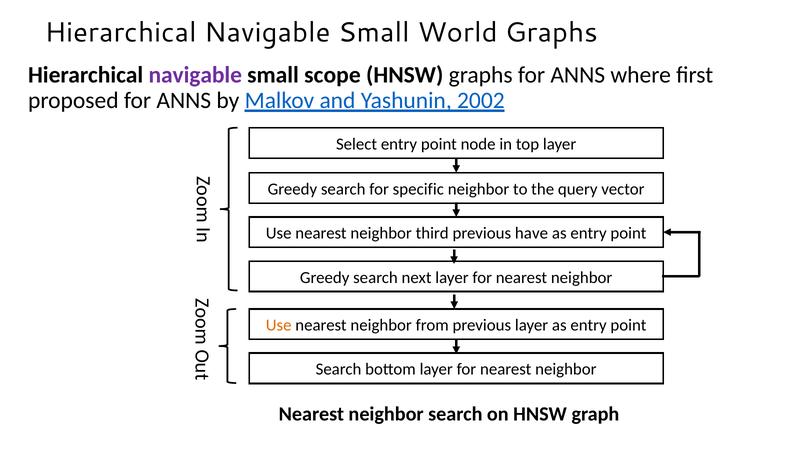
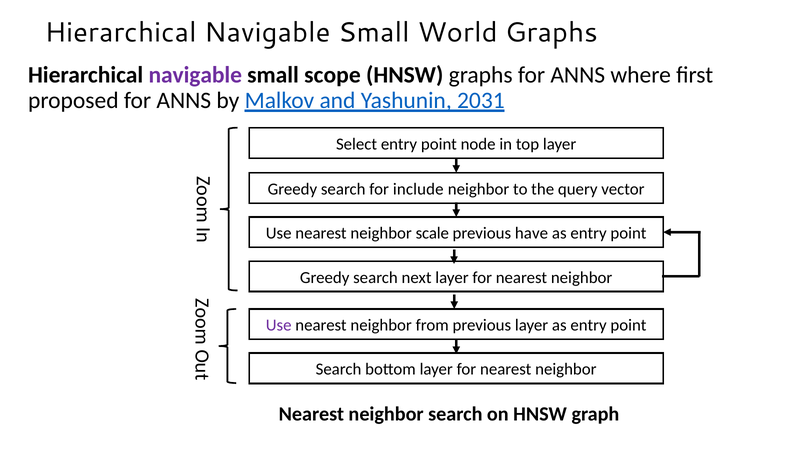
2002: 2002 -> 2031
specific: specific -> include
third: third -> scale
Use at (279, 325) colour: orange -> purple
